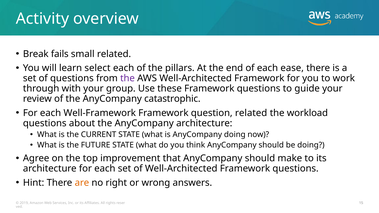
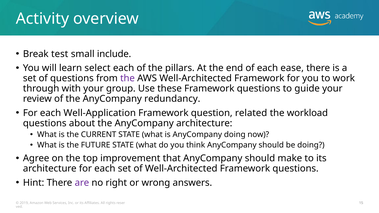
fails: fails -> test
small related: related -> include
catastrophic: catastrophic -> redundancy
Well-Framework: Well-Framework -> Well-Application
are colour: orange -> purple
